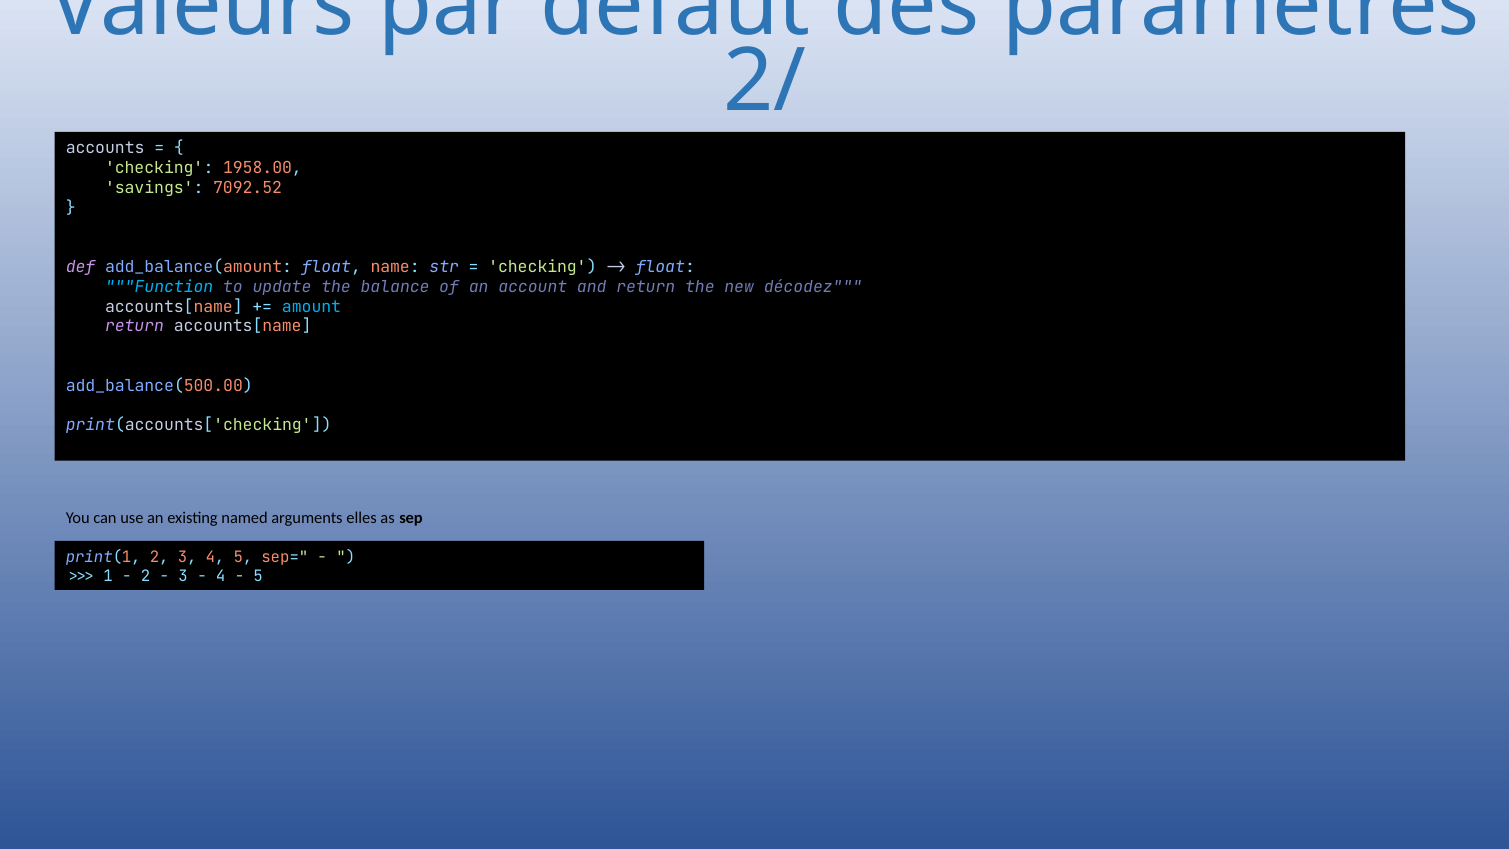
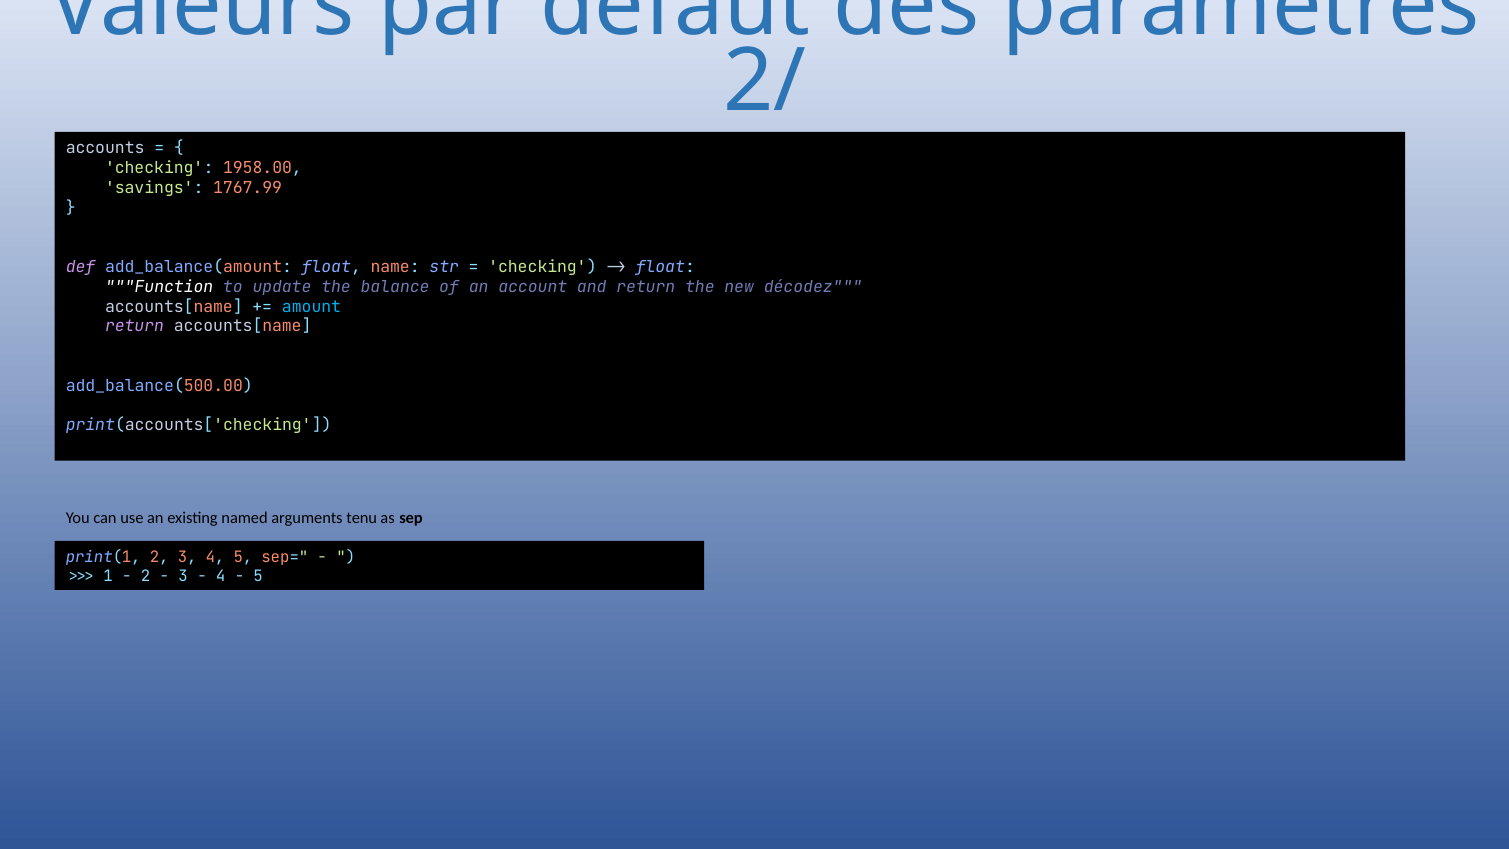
7092.52: 7092.52 -> 1767.99
Function colour: light blue -> white
elles: elles -> tenu
